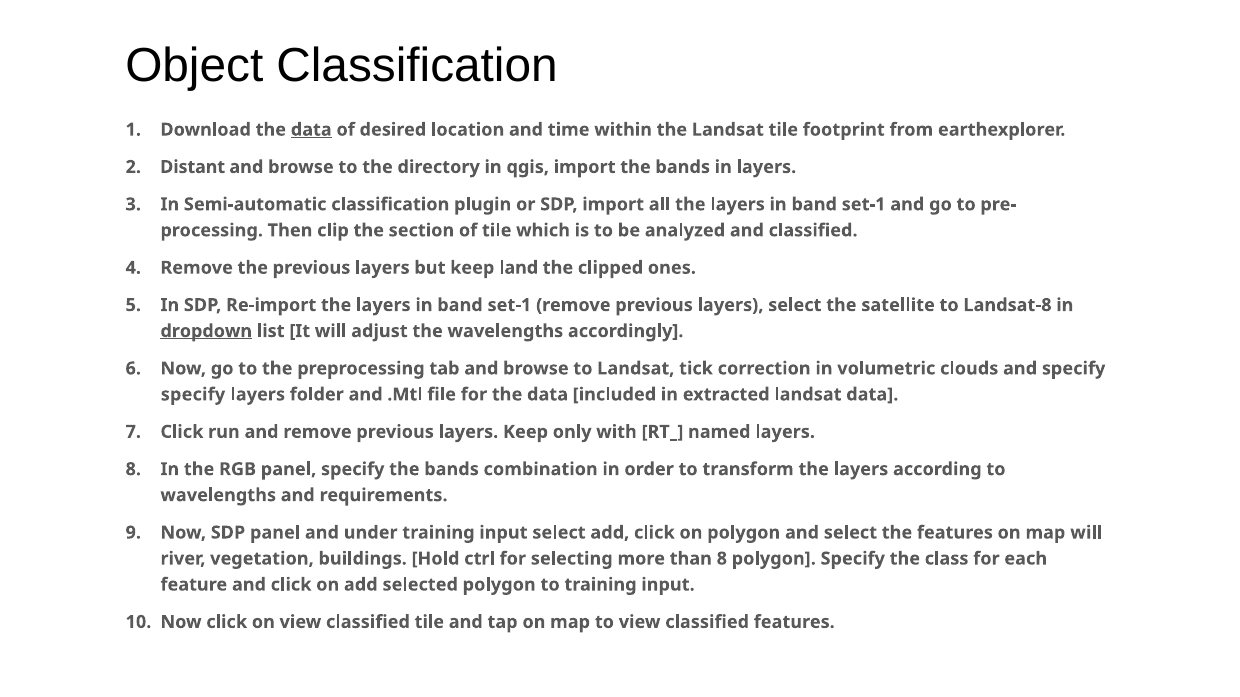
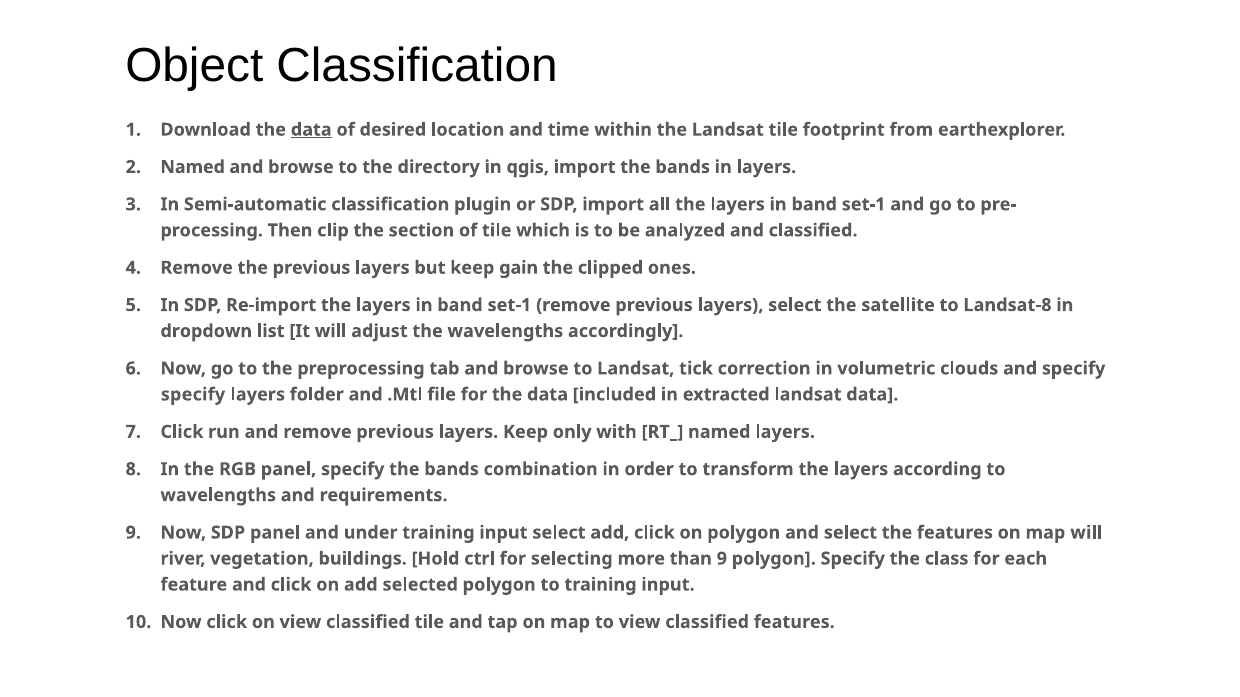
Distant at (193, 167): Distant -> Named
land: land -> gain
dropdown underline: present -> none
than 8: 8 -> 9
